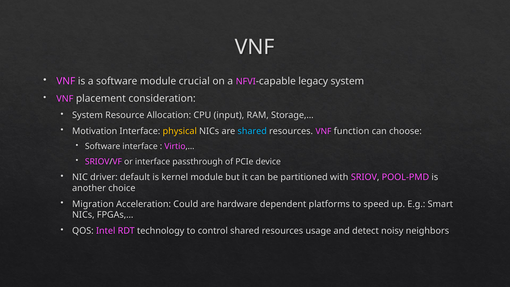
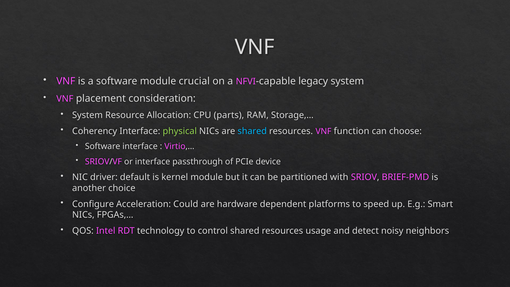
input: input -> parts
Motivation: Motivation -> Coherency
physical colour: yellow -> light green
POOL-PMD: POOL-PMD -> BRIEF-PMD
Migration: Migration -> Configure
